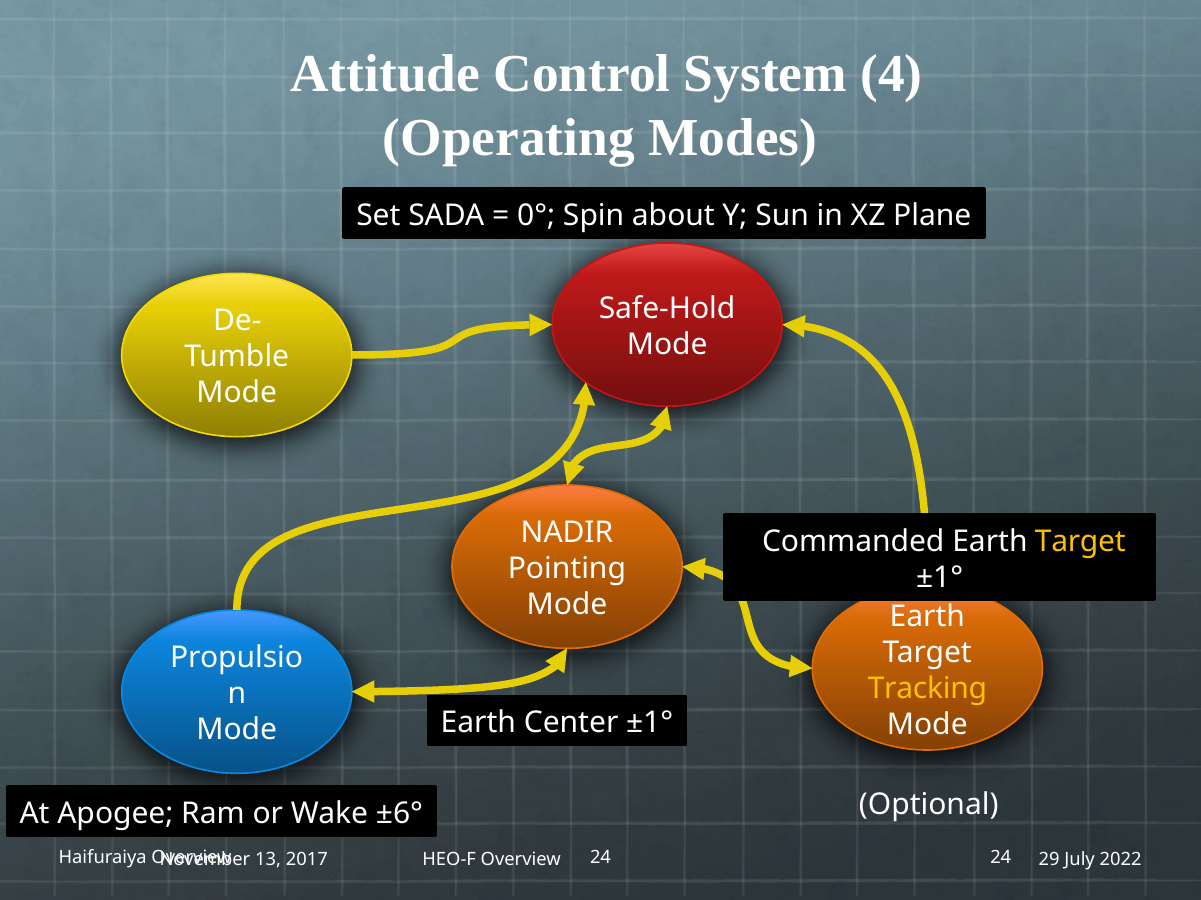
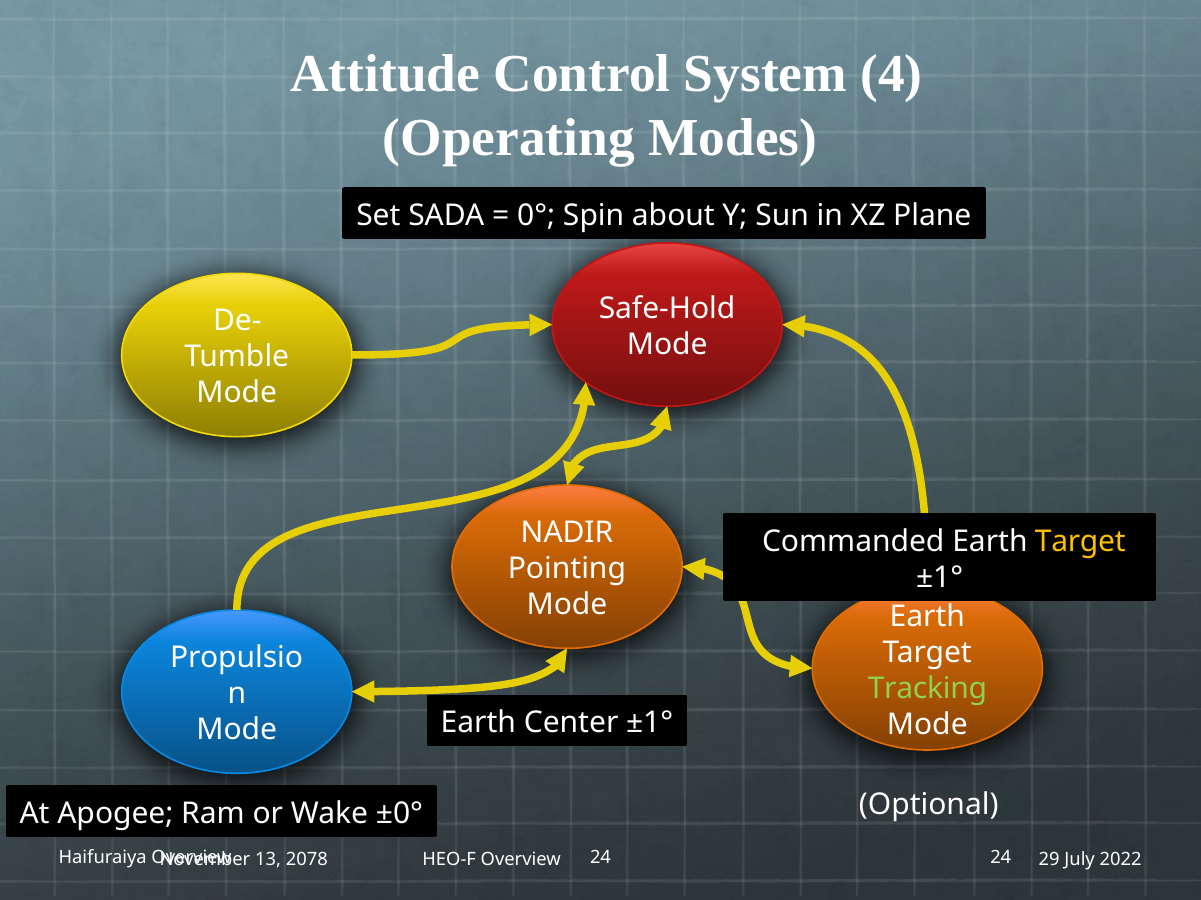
Tracking colour: yellow -> light green
±6°: ±6° -> ±0°
2017: 2017 -> 2078
